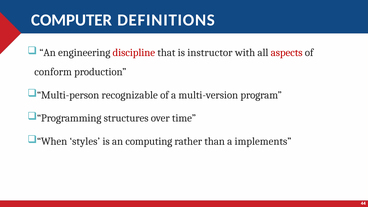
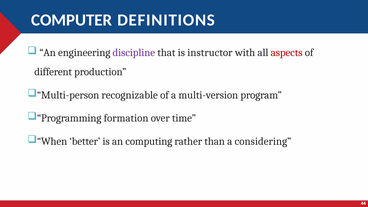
discipline colour: red -> purple
conform: conform -> different
structures: structures -> formation
styles: styles -> better
implements: implements -> considering
